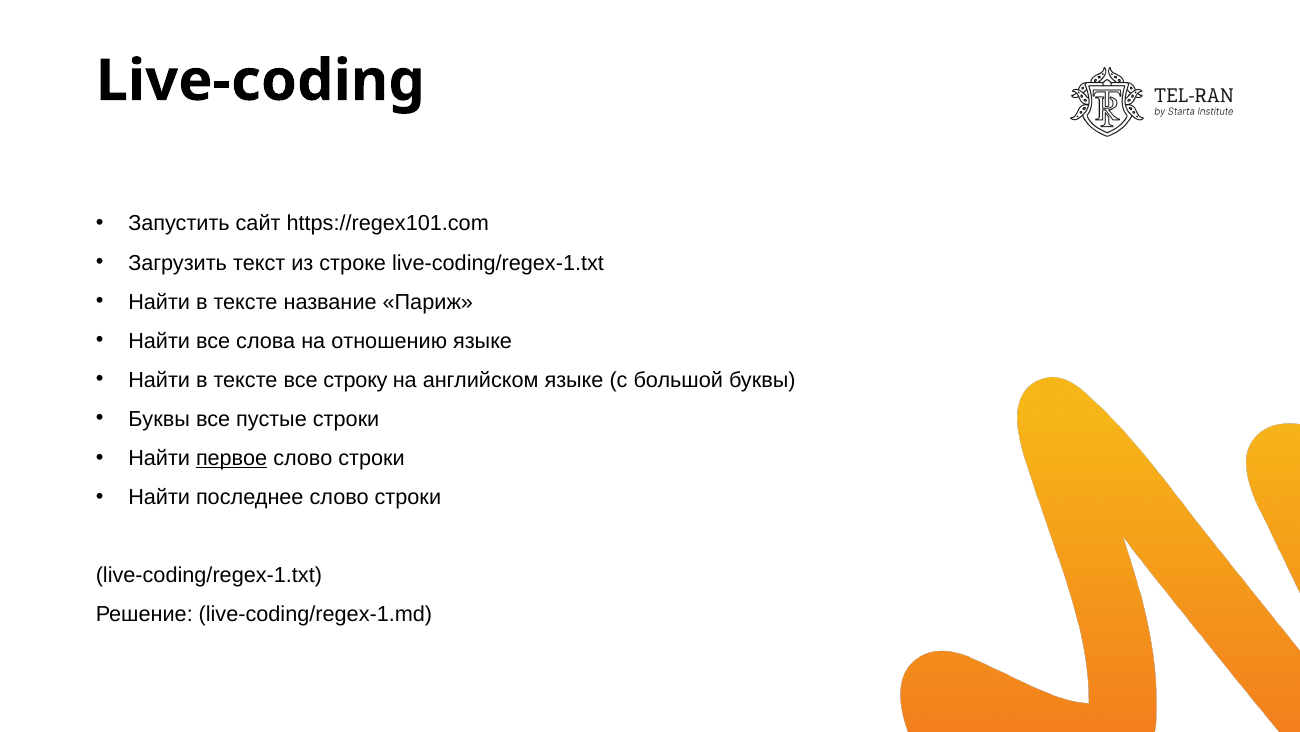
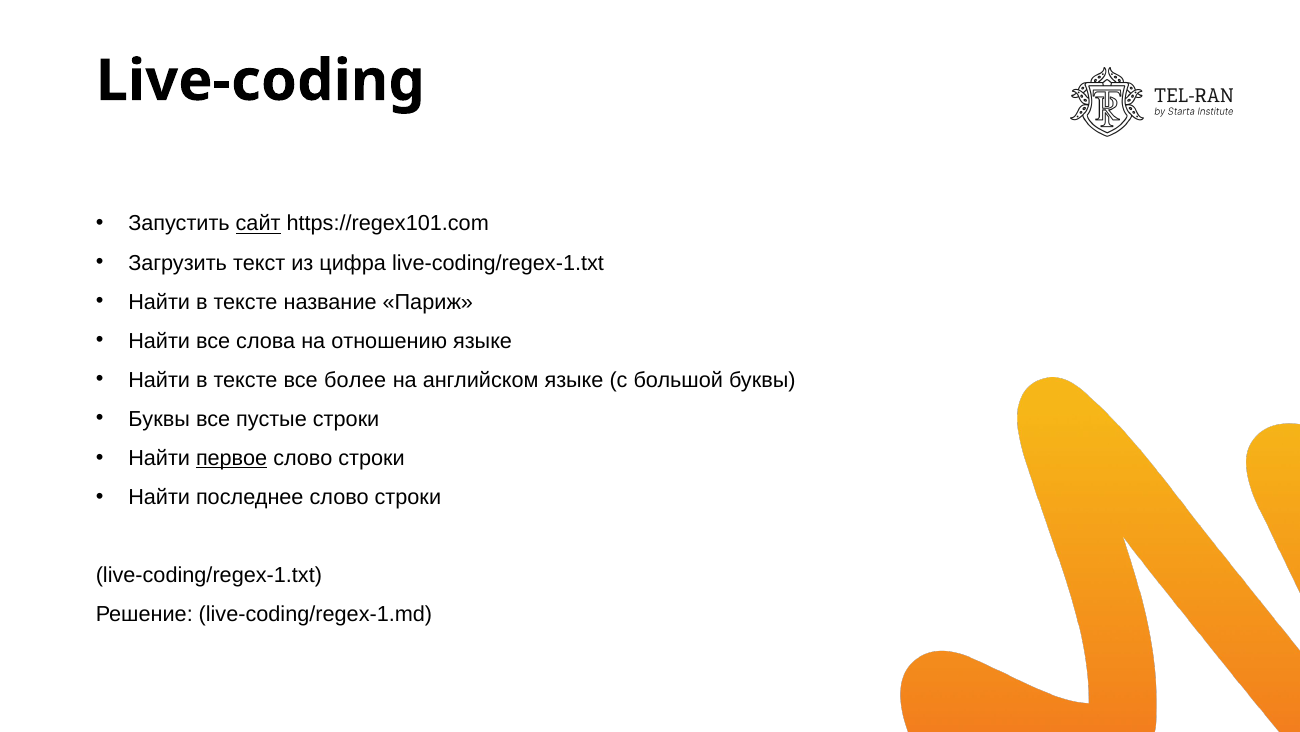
сайт underline: none -> present
строке: строке -> цифра
строку: строку -> более
